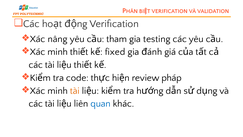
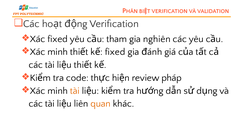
Xác nâng: nâng -> fixed
testing: testing -> nghiên
quan colour: blue -> orange
